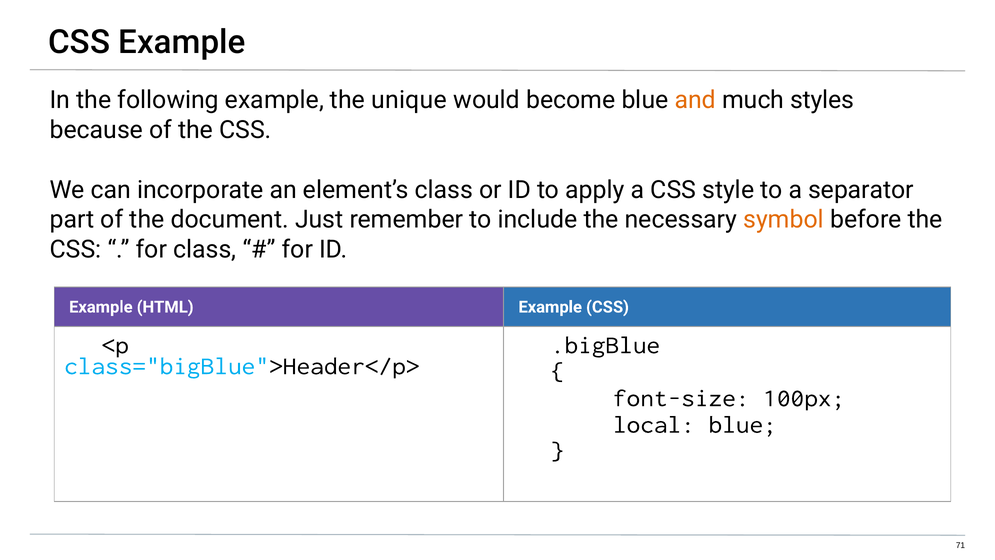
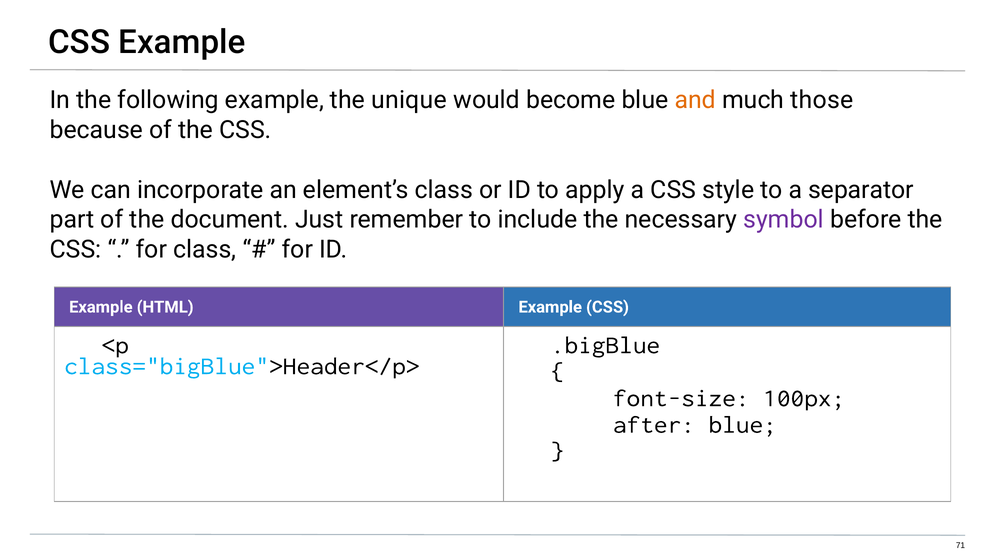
styles: styles -> those
symbol colour: orange -> purple
local: local -> after
